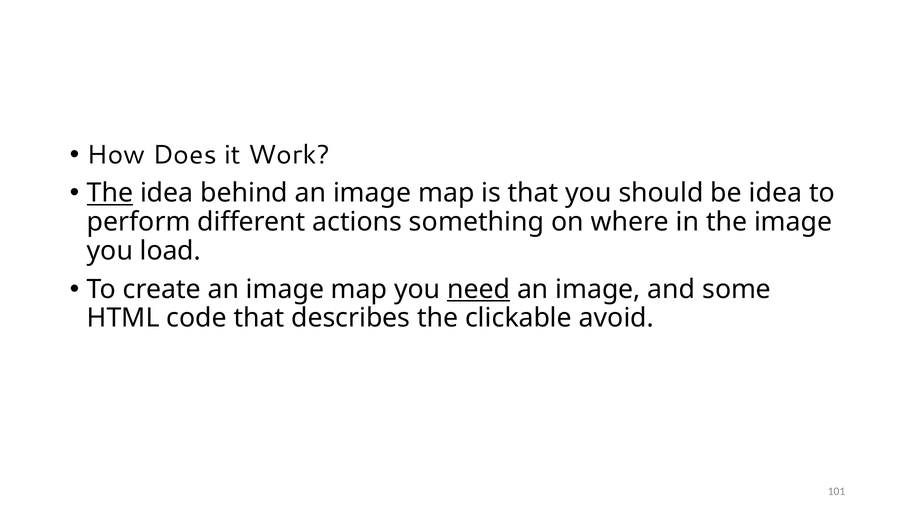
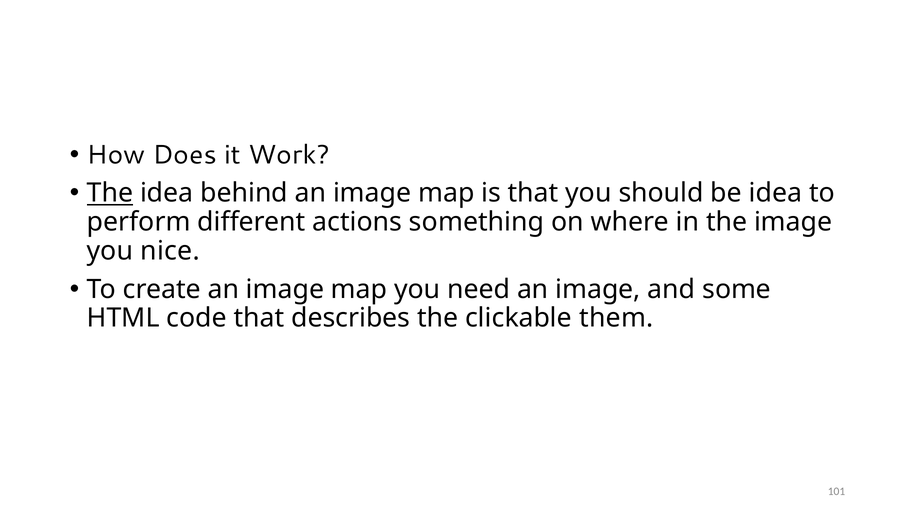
load: load -> nice
need underline: present -> none
avoid: avoid -> them
